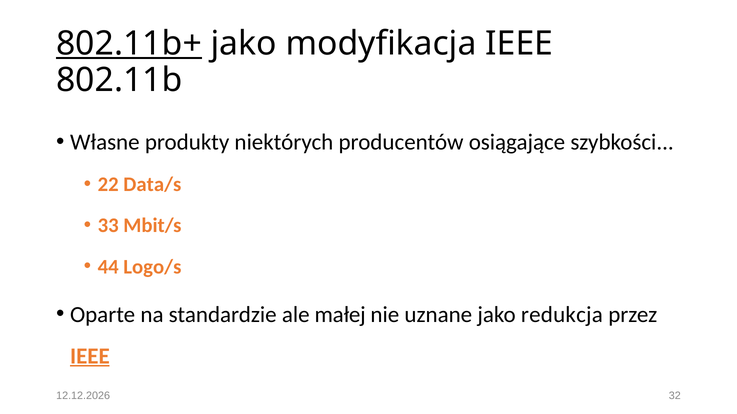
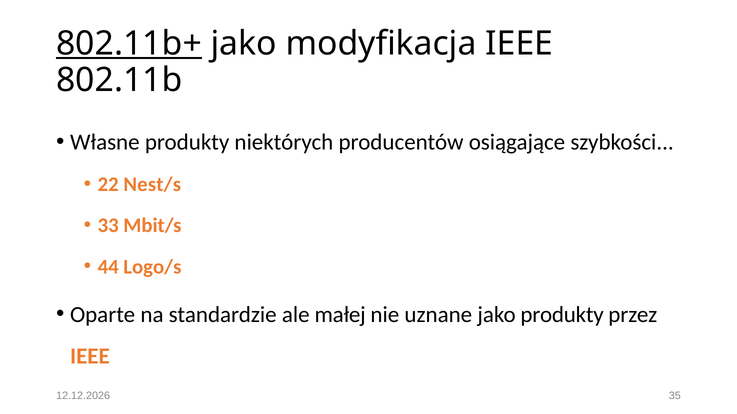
Data/s: Data/s -> Nest/s
jako redukcja: redukcja -> produkty
IEEE at (90, 356) underline: present -> none
32: 32 -> 35
